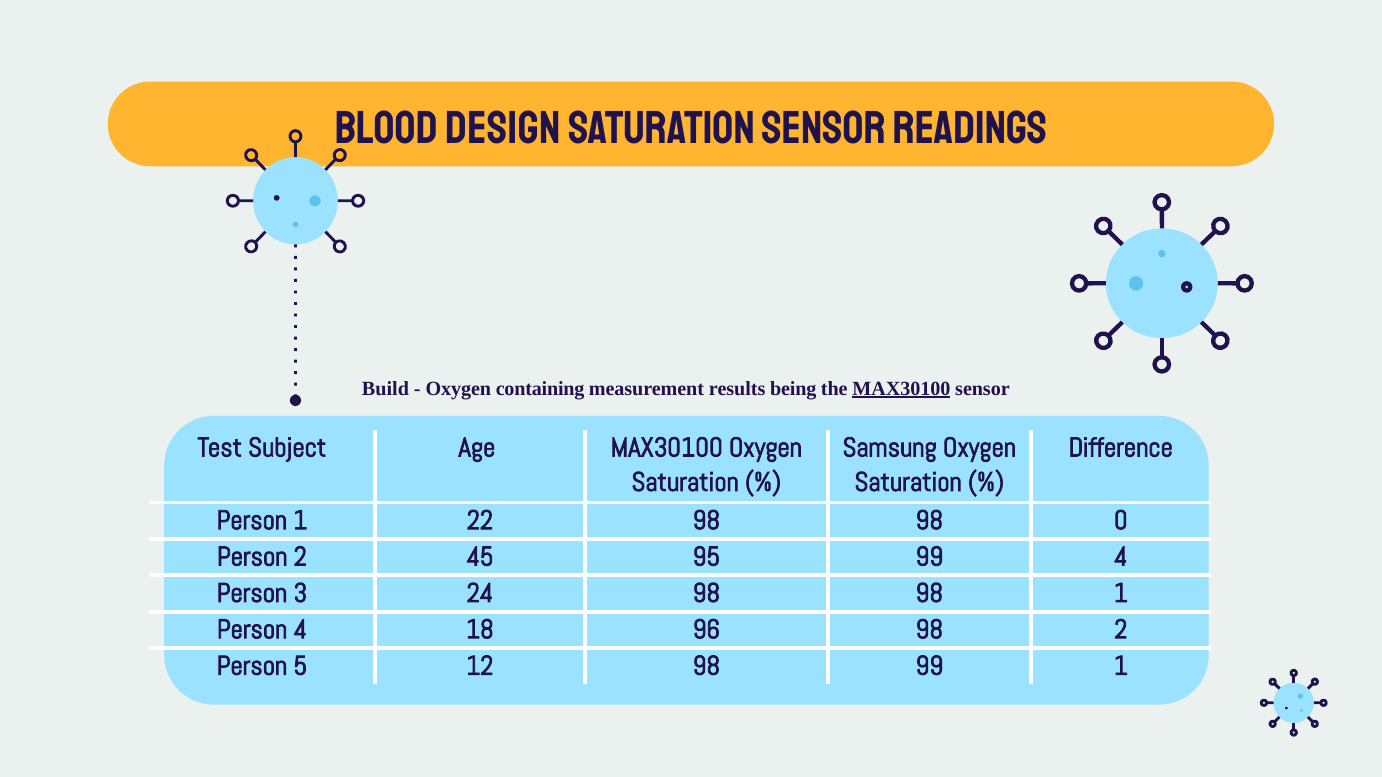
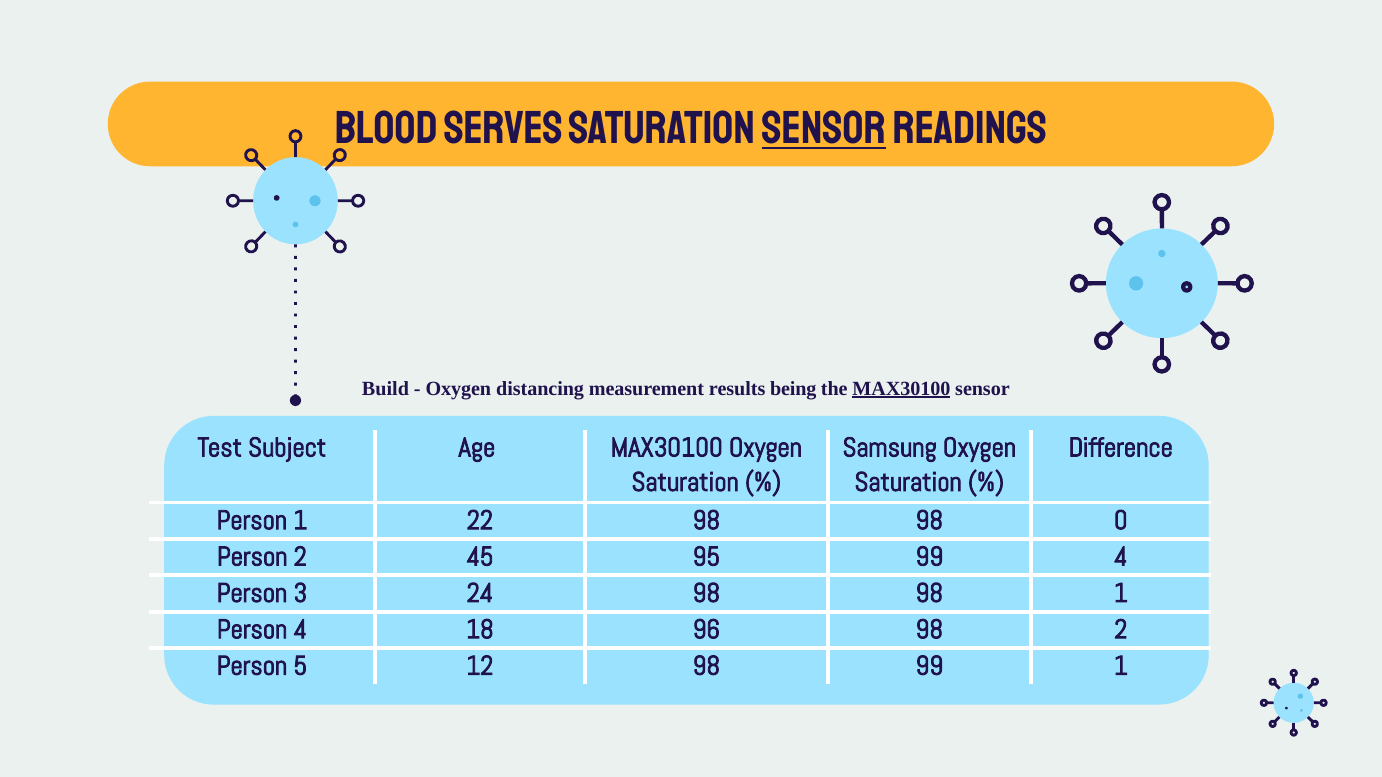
Design: Design -> Serves
Sensor at (824, 128) underline: none -> present
containing: containing -> distancing
